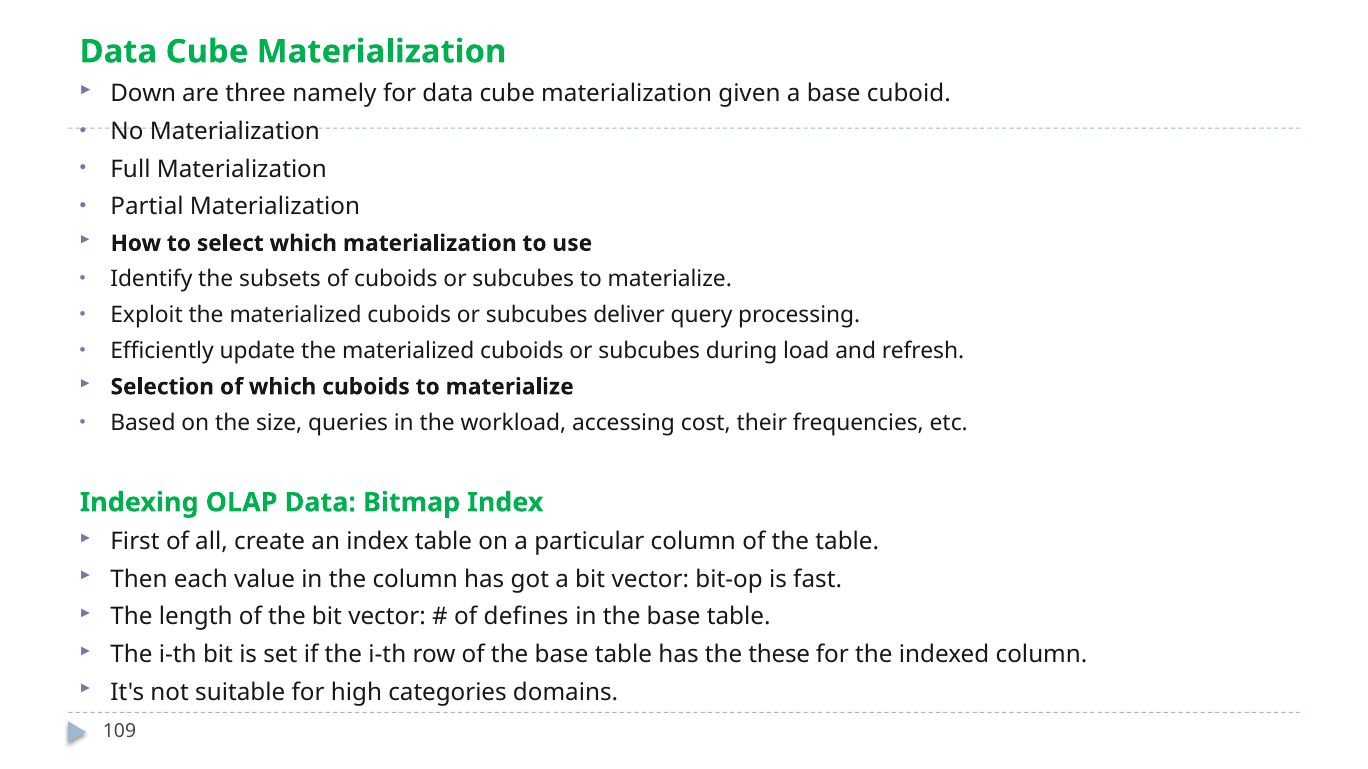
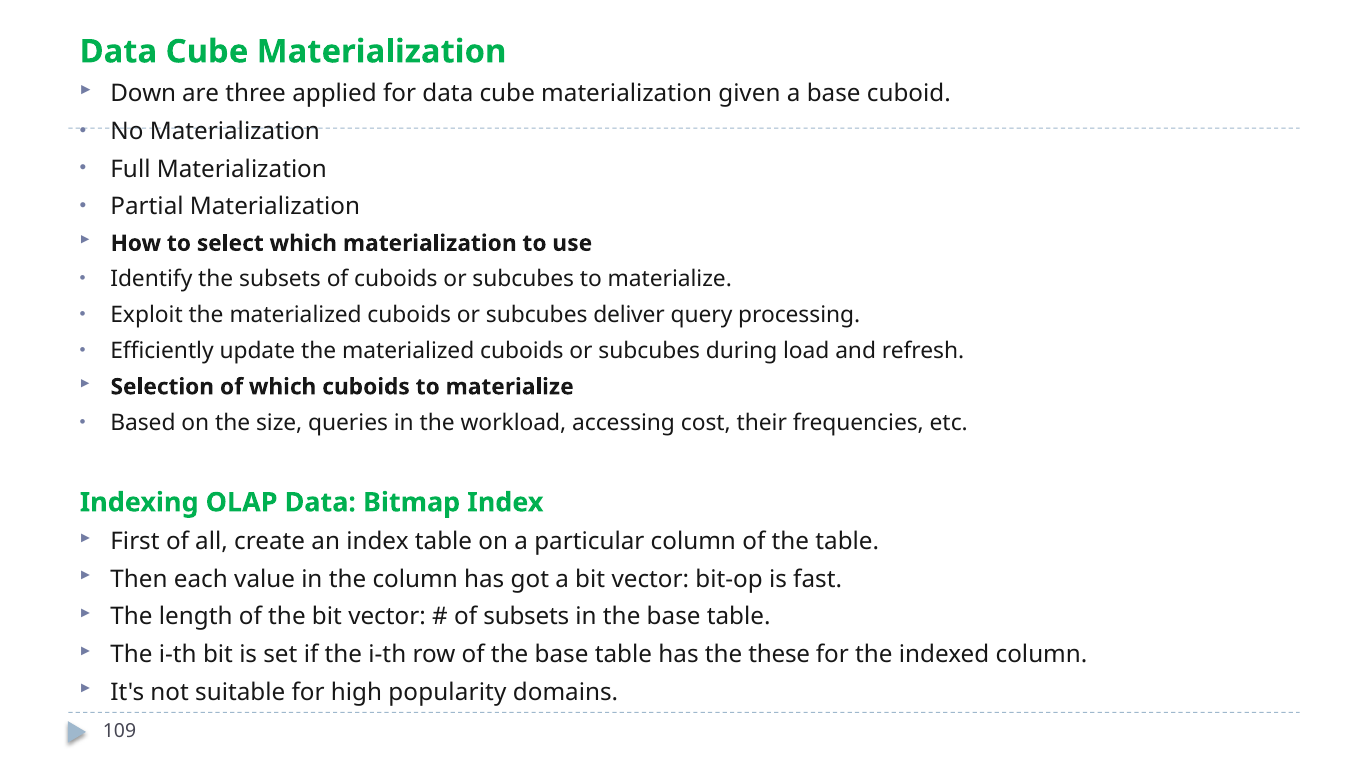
namely: namely -> applied
of defines: defines -> subsets
categories: categories -> popularity
